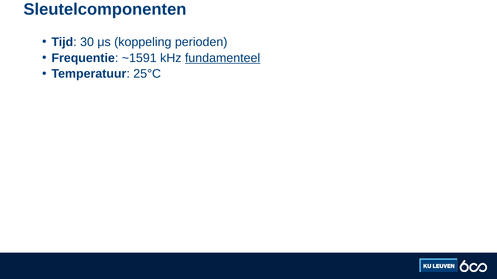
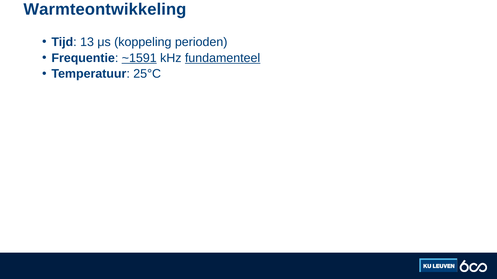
Sleutelcomponenten: Sleutelcomponenten -> Warmteontwikkeling
30: 30 -> 13
~1591 underline: none -> present
